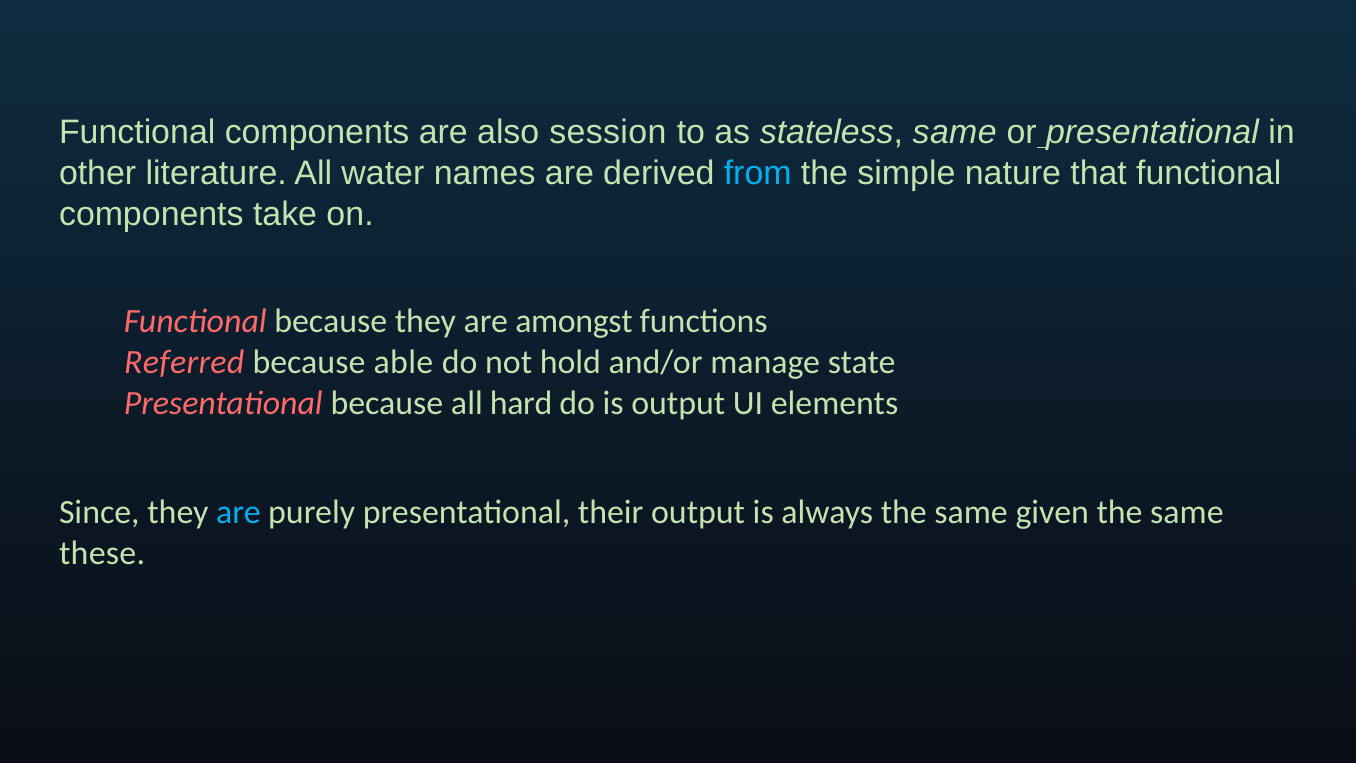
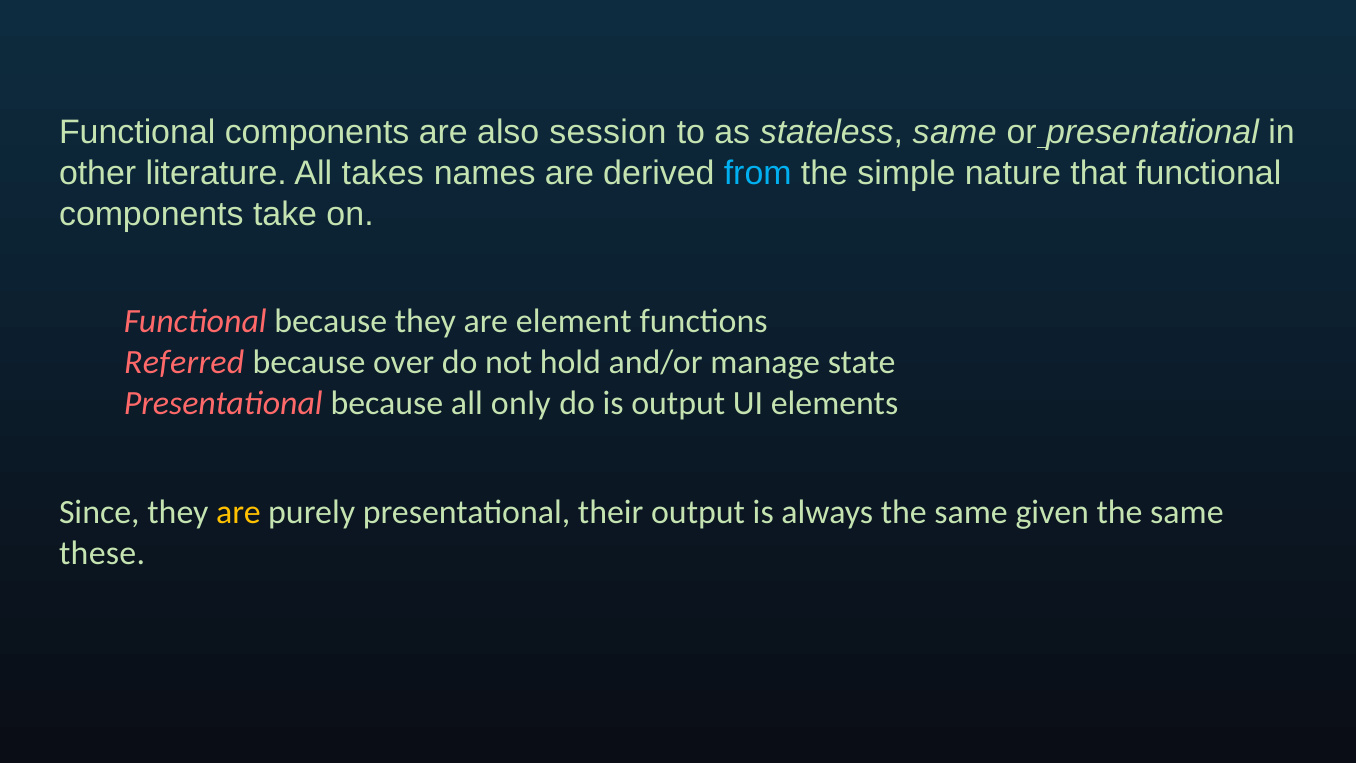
water: water -> takes
amongst: amongst -> element
able: able -> over
hard: hard -> only
are at (238, 512) colour: light blue -> yellow
